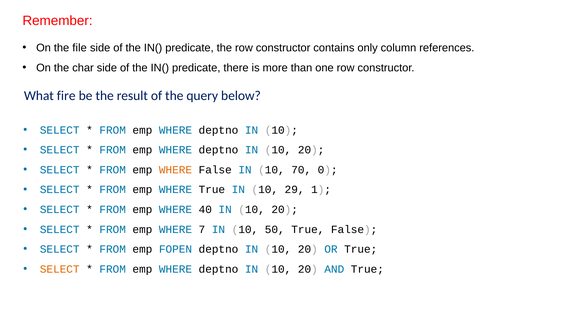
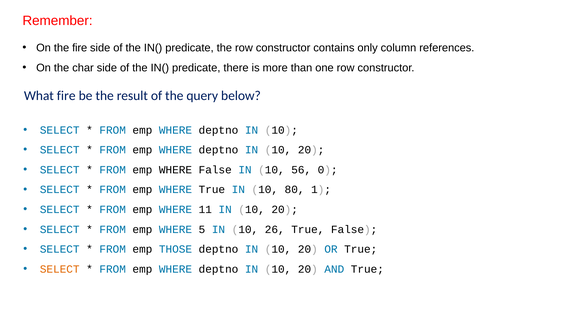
the file: file -> fire
WHERE at (175, 170) colour: orange -> black
70: 70 -> 56
29: 29 -> 80
40: 40 -> 11
7: 7 -> 5
50: 50 -> 26
FOPEN: FOPEN -> THOSE
